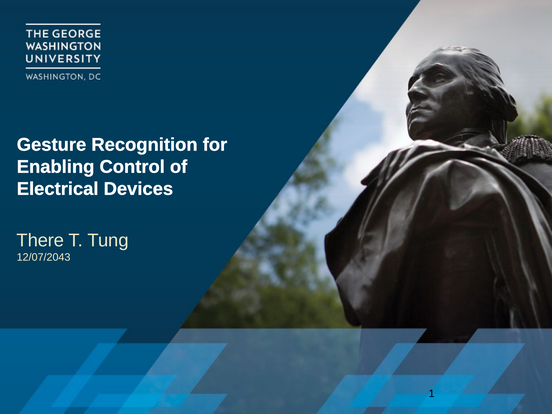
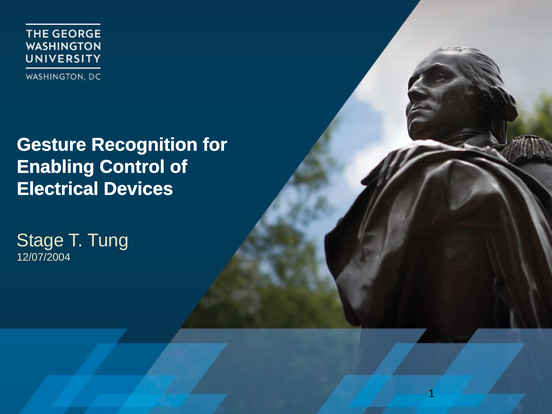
There: There -> Stage
12/07/2043: 12/07/2043 -> 12/07/2004
